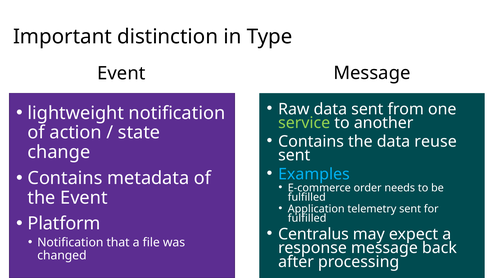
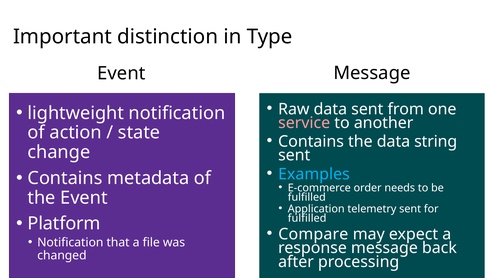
service colour: light green -> pink
reuse: reuse -> string
Centralus: Centralus -> Compare
